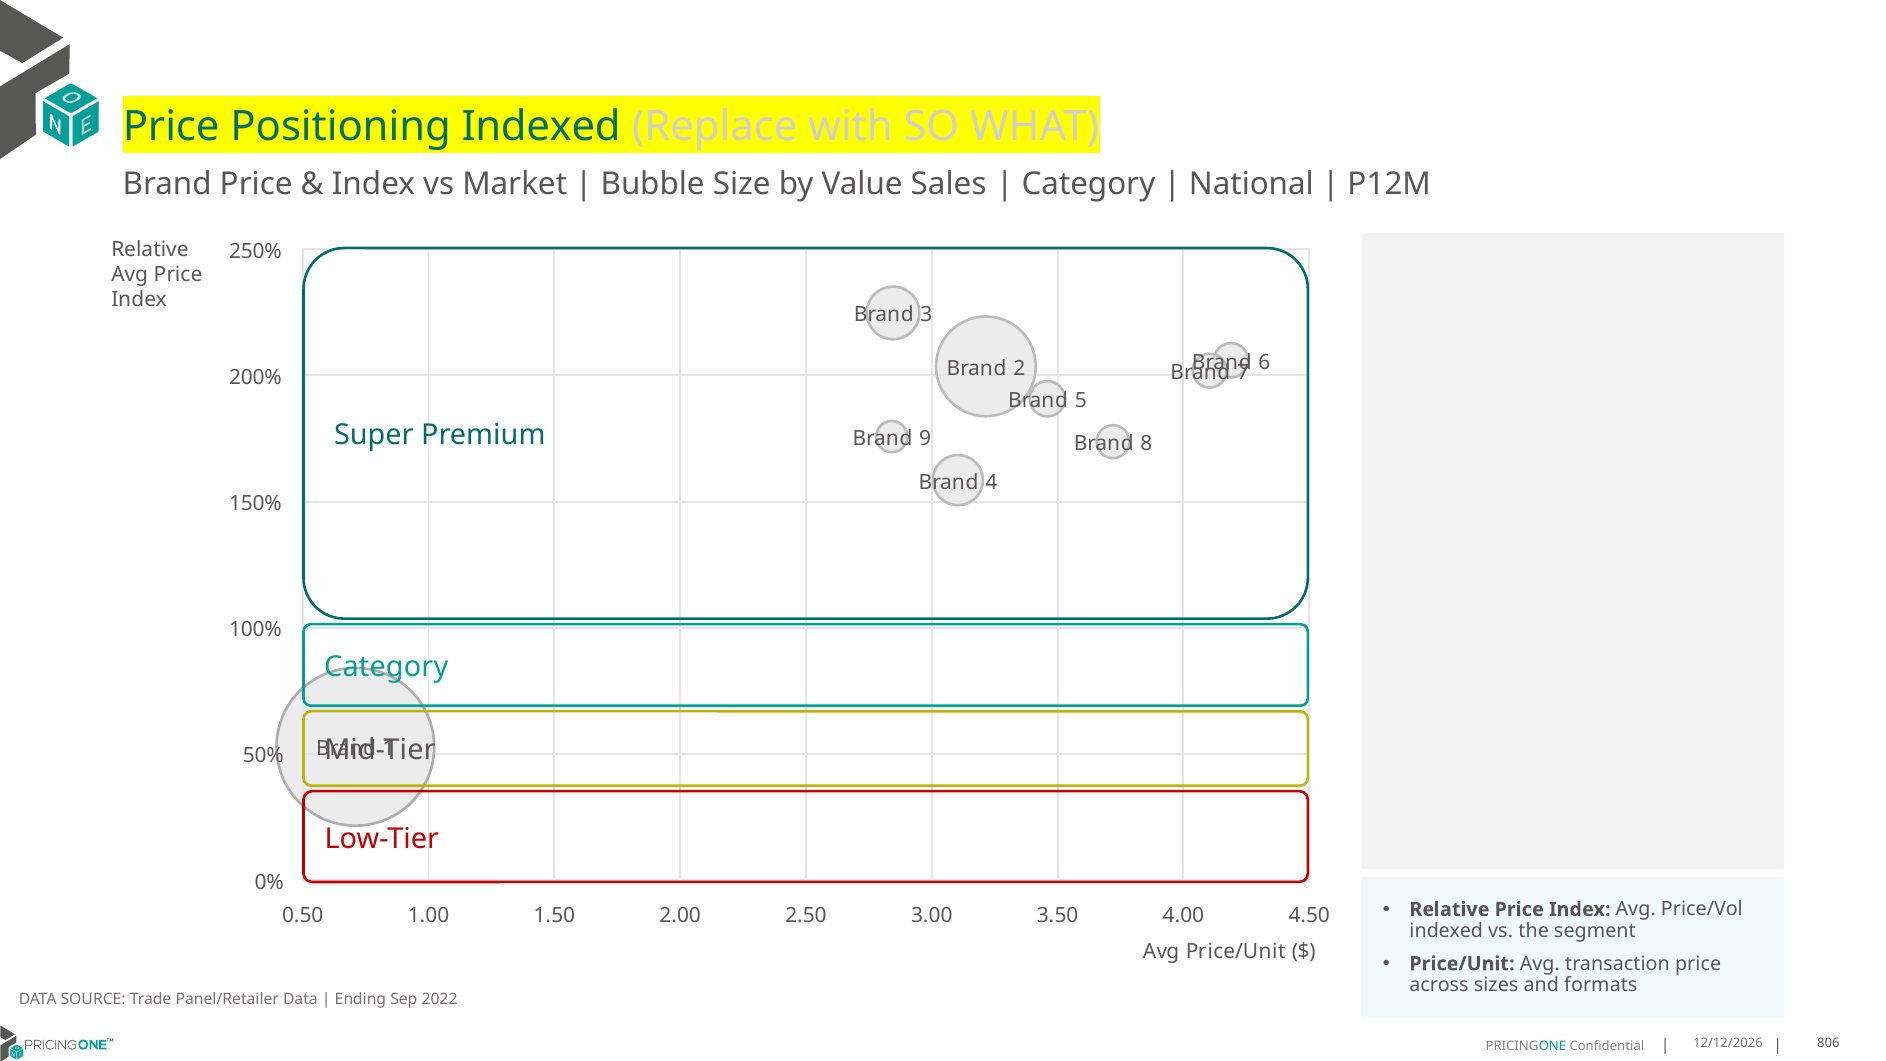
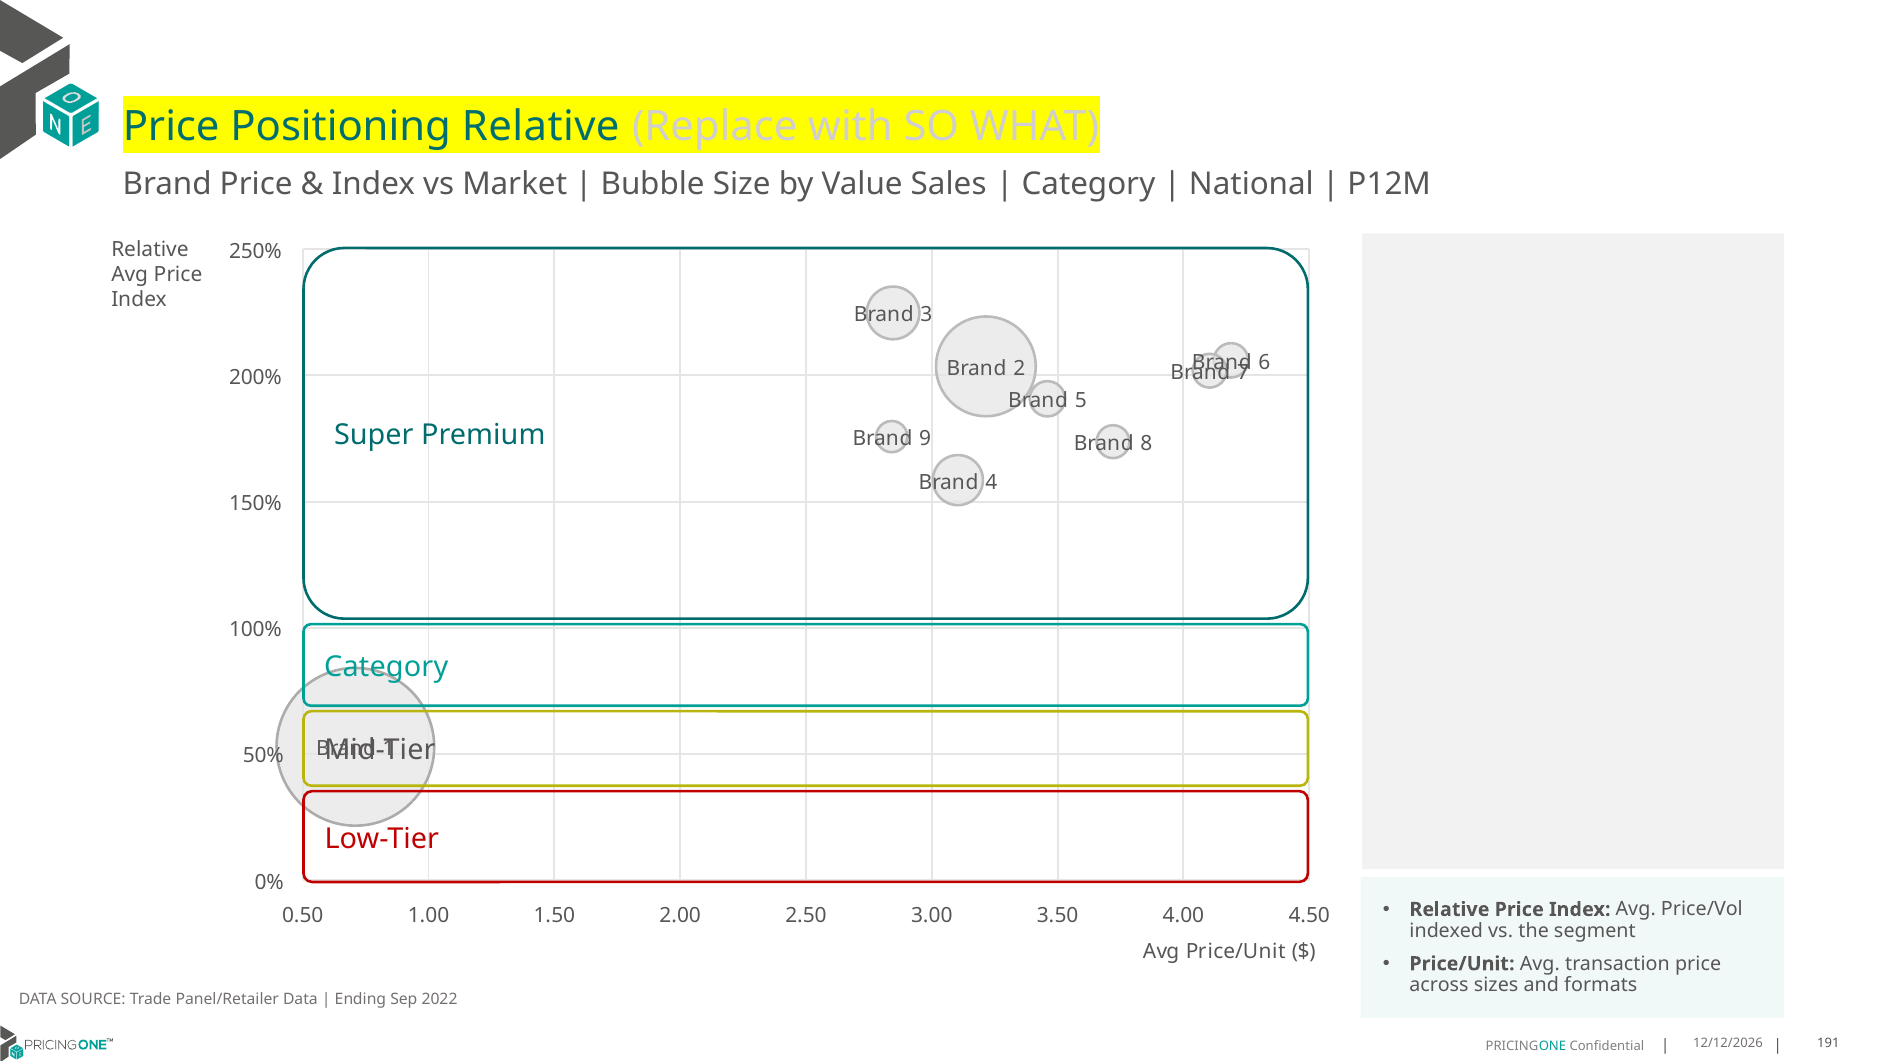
Positioning Indexed: Indexed -> Relative
806: 806 -> 191
